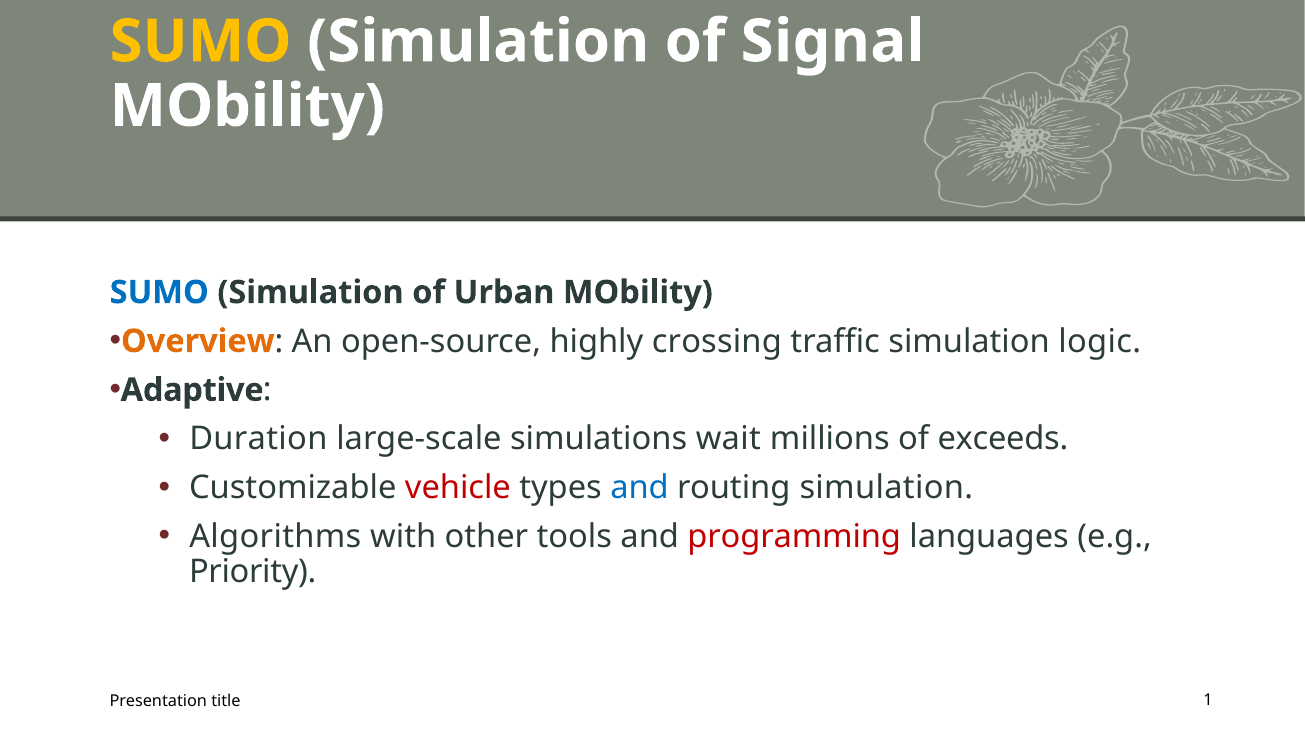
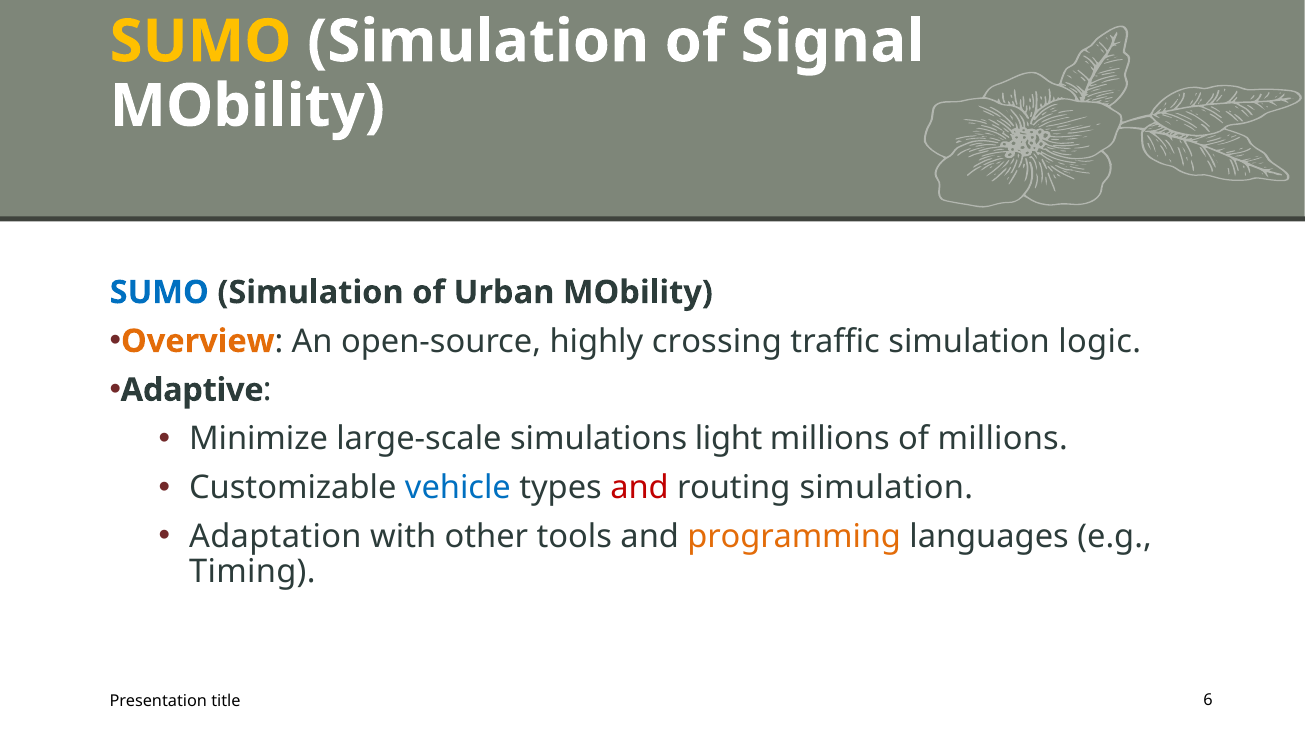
Duration: Duration -> Minimize
wait: wait -> light
of exceeds: exceeds -> millions
vehicle colour: red -> blue
and at (640, 488) colour: blue -> red
Algorithms: Algorithms -> Adaptation
programming colour: red -> orange
Priority: Priority -> Timing
1: 1 -> 6
